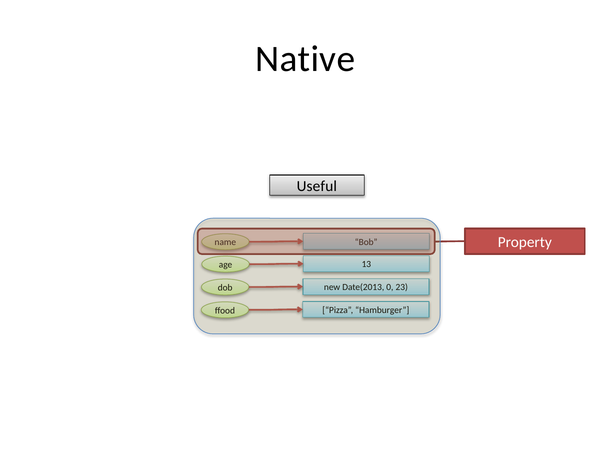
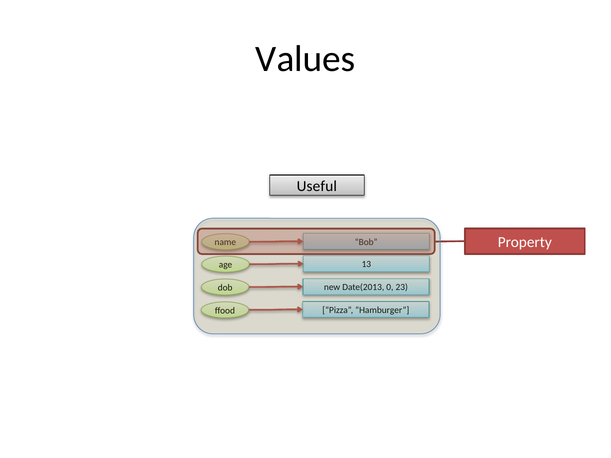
Native: Native -> Values
